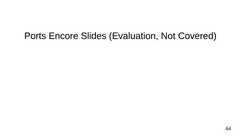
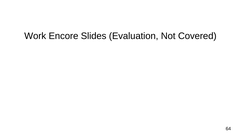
Ports: Ports -> Work
